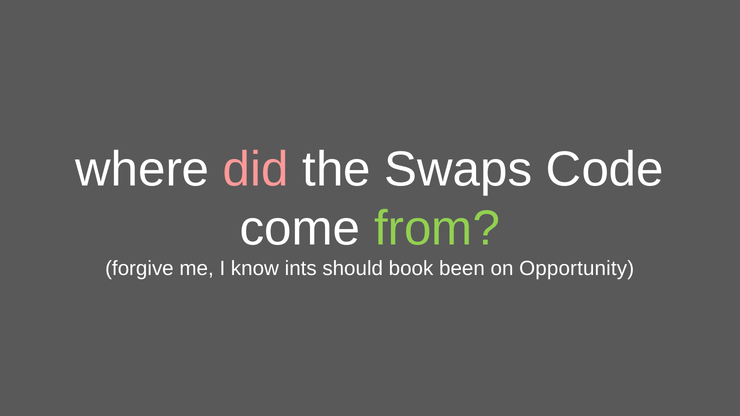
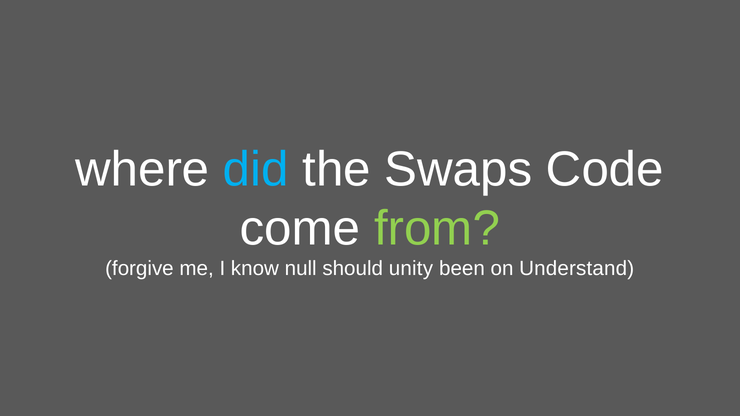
did colour: pink -> light blue
ints: ints -> null
book: book -> unity
Opportunity: Opportunity -> Understand
